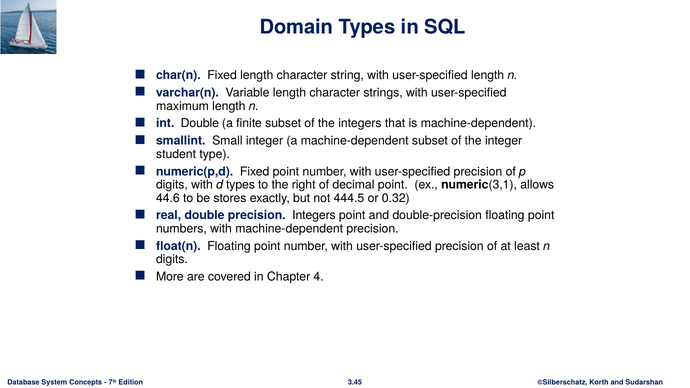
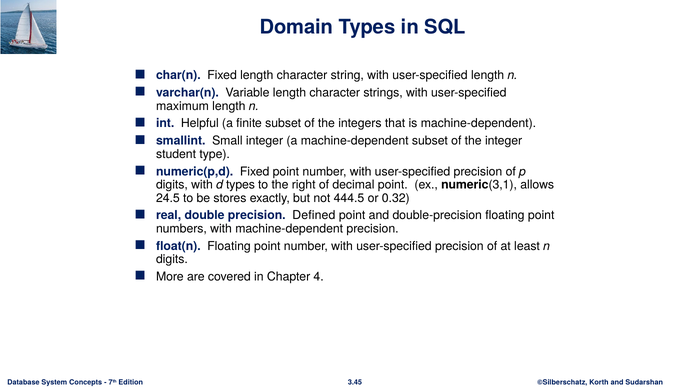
int Double: Double -> Helpful
44.6: 44.6 -> 24.5
precision Integers: Integers -> Defined
